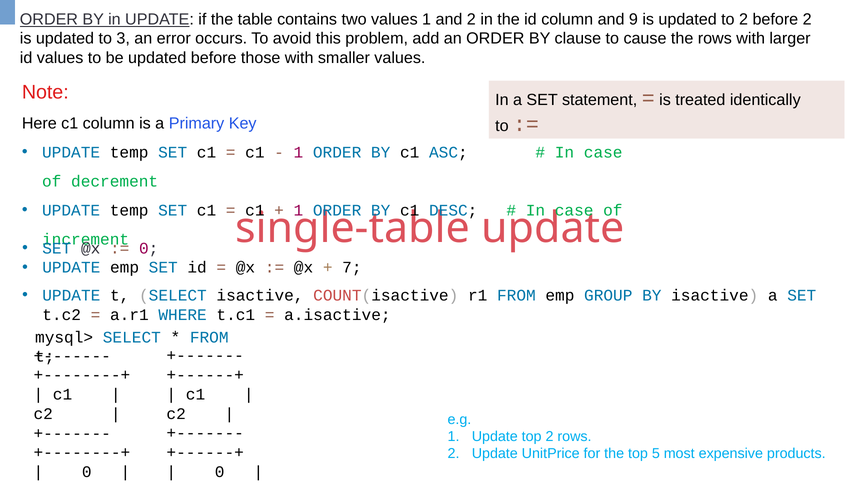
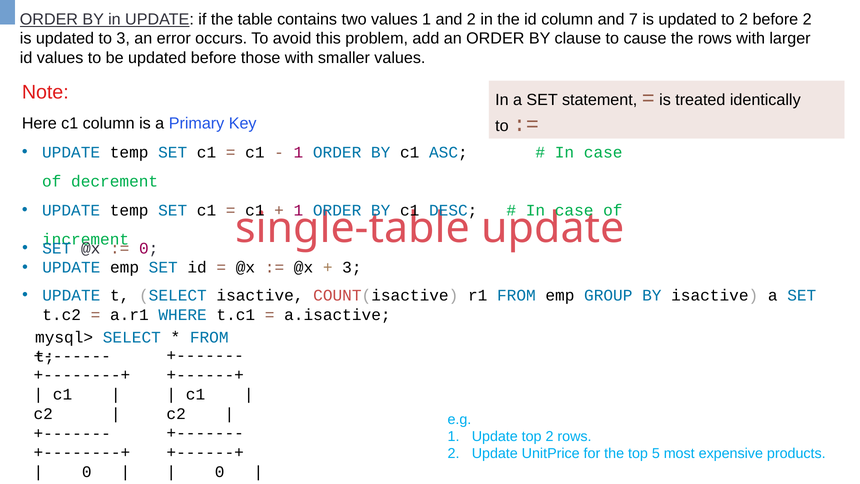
9: 9 -> 7
7 at (352, 267): 7 -> 3
